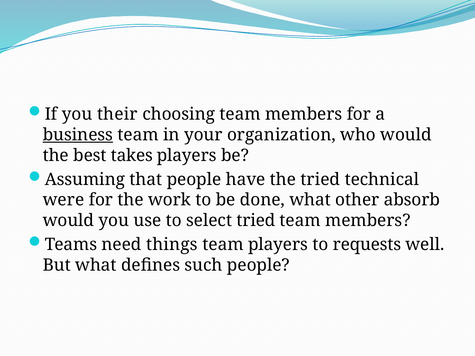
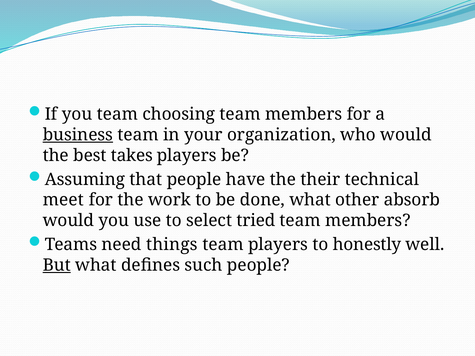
you their: their -> team
the tried: tried -> their
were: were -> meet
requests: requests -> honestly
But underline: none -> present
